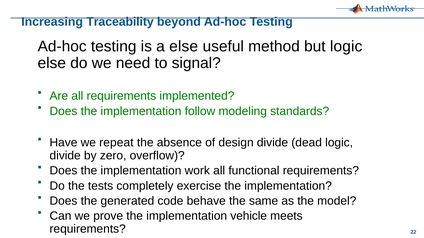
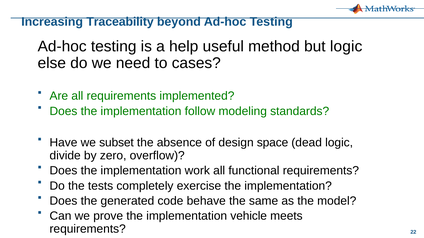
a else: else -> help
signal: signal -> cases
repeat: repeat -> subset
design divide: divide -> space
